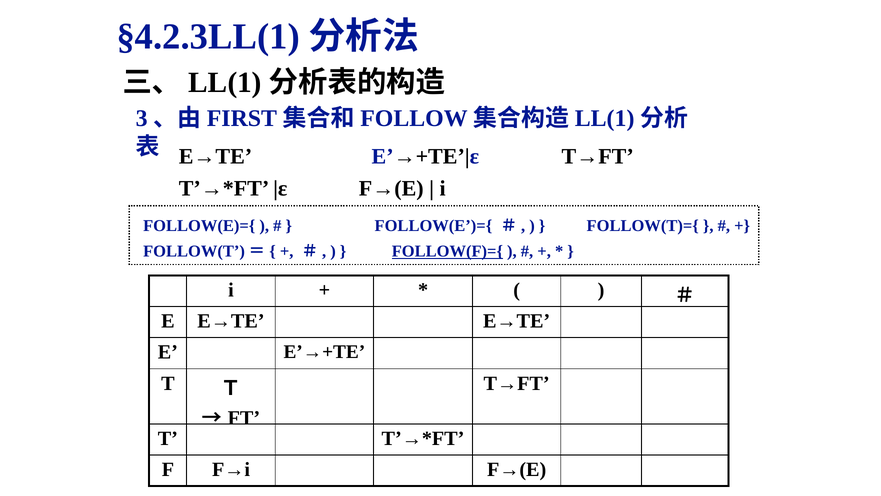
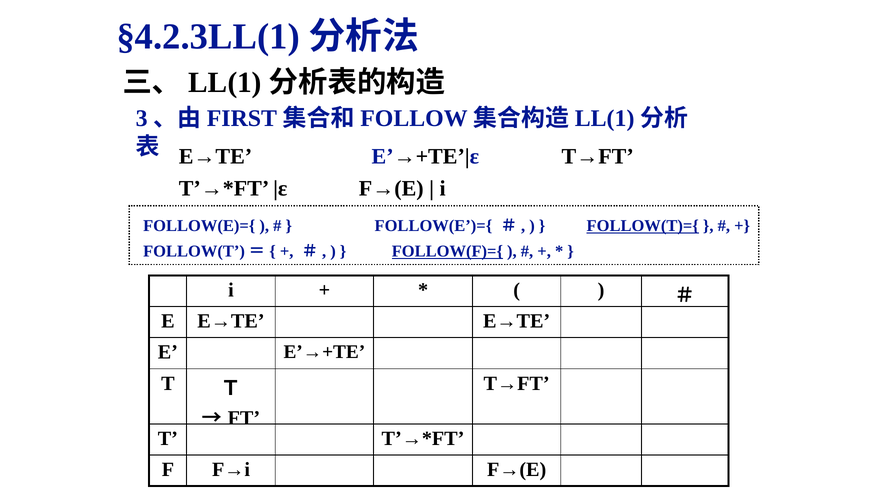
FOLLOW(T)={ underline: none -> present
